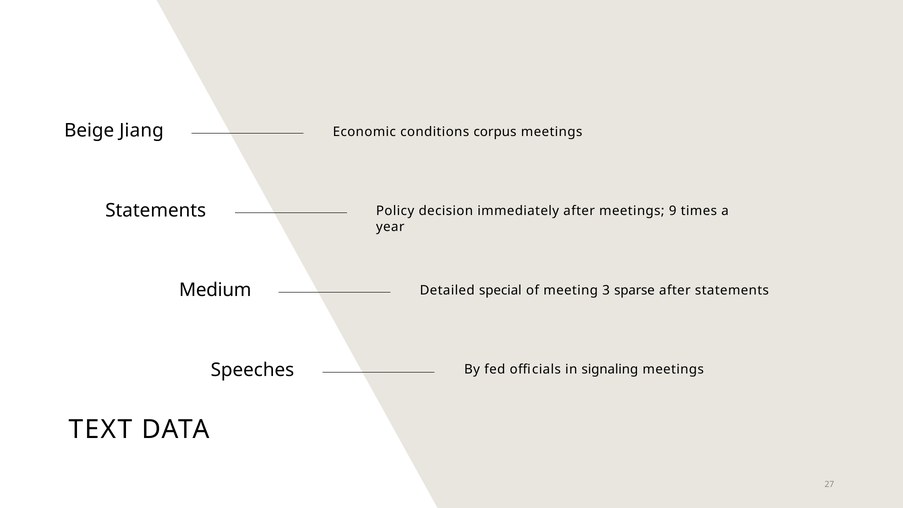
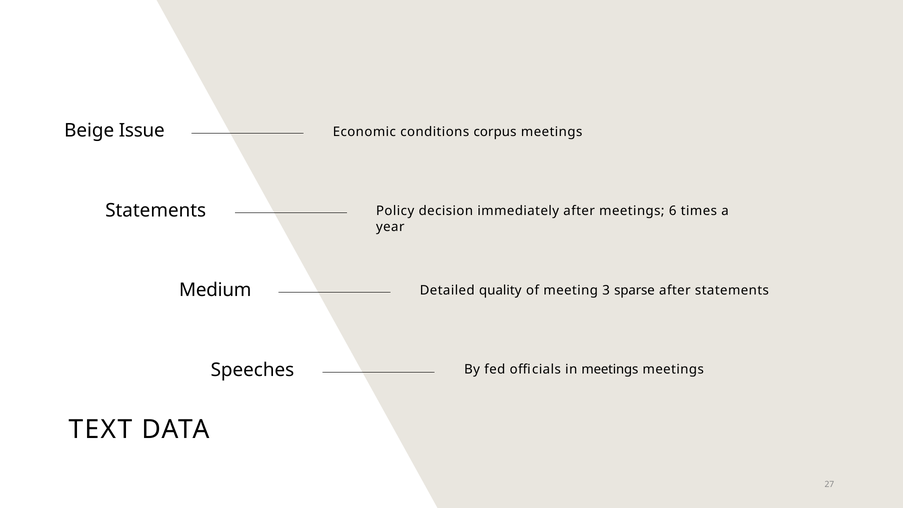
Jiang: Jiang -> Issue
9: 9 -> 6
special: special -> quality
in signaling: signaling -> meetings
